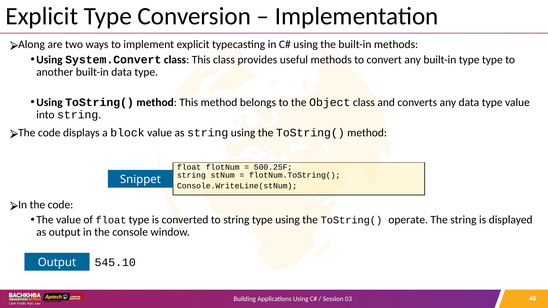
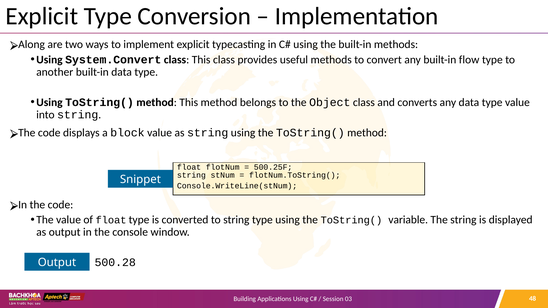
built-in type: type -> flow
operate: operate -> variable
545.10: 545.10 -> 500.28
